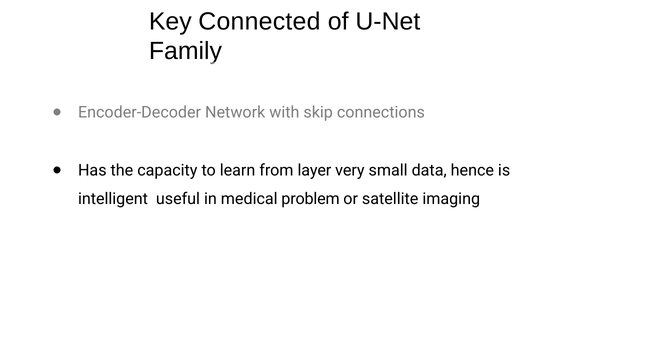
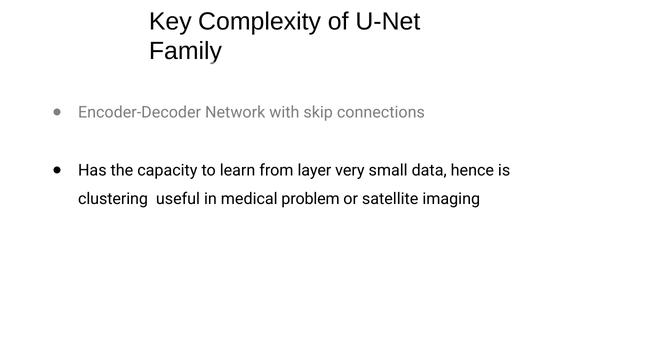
Connected: Connected -> Complexity
intelligent: intelligent -> clustering
